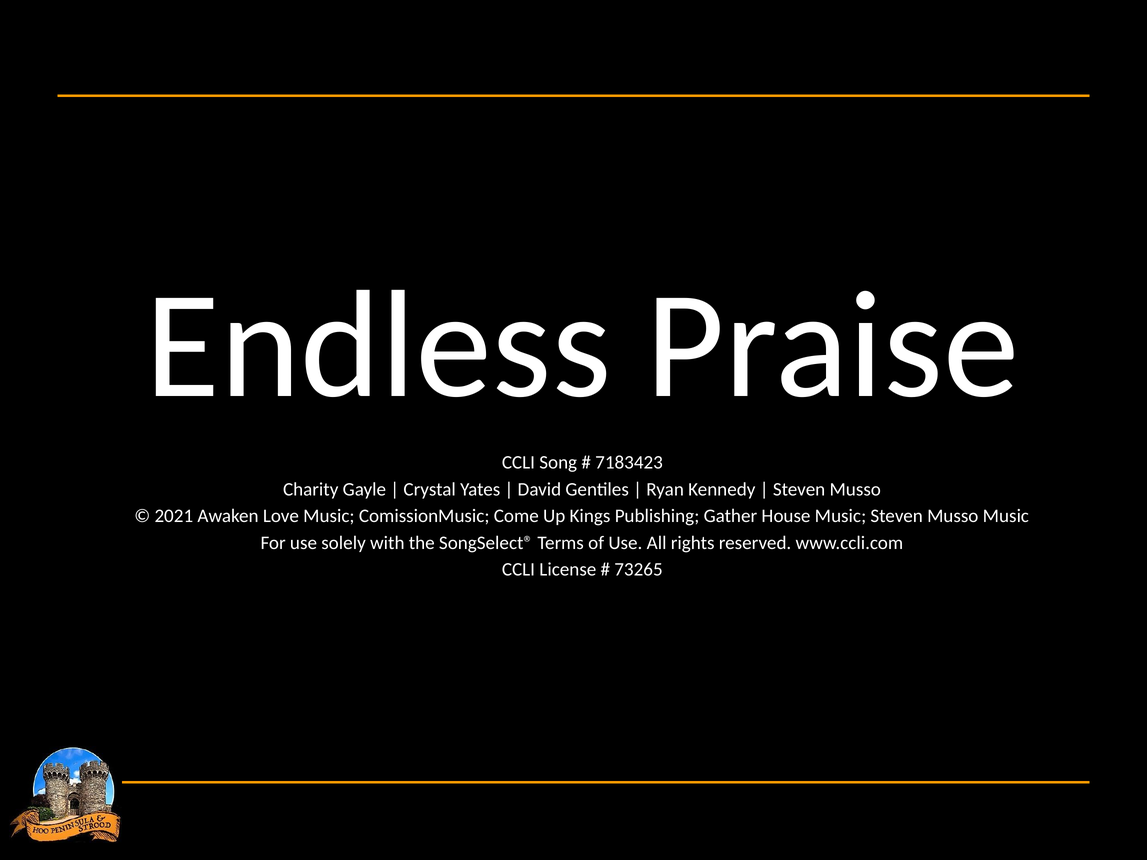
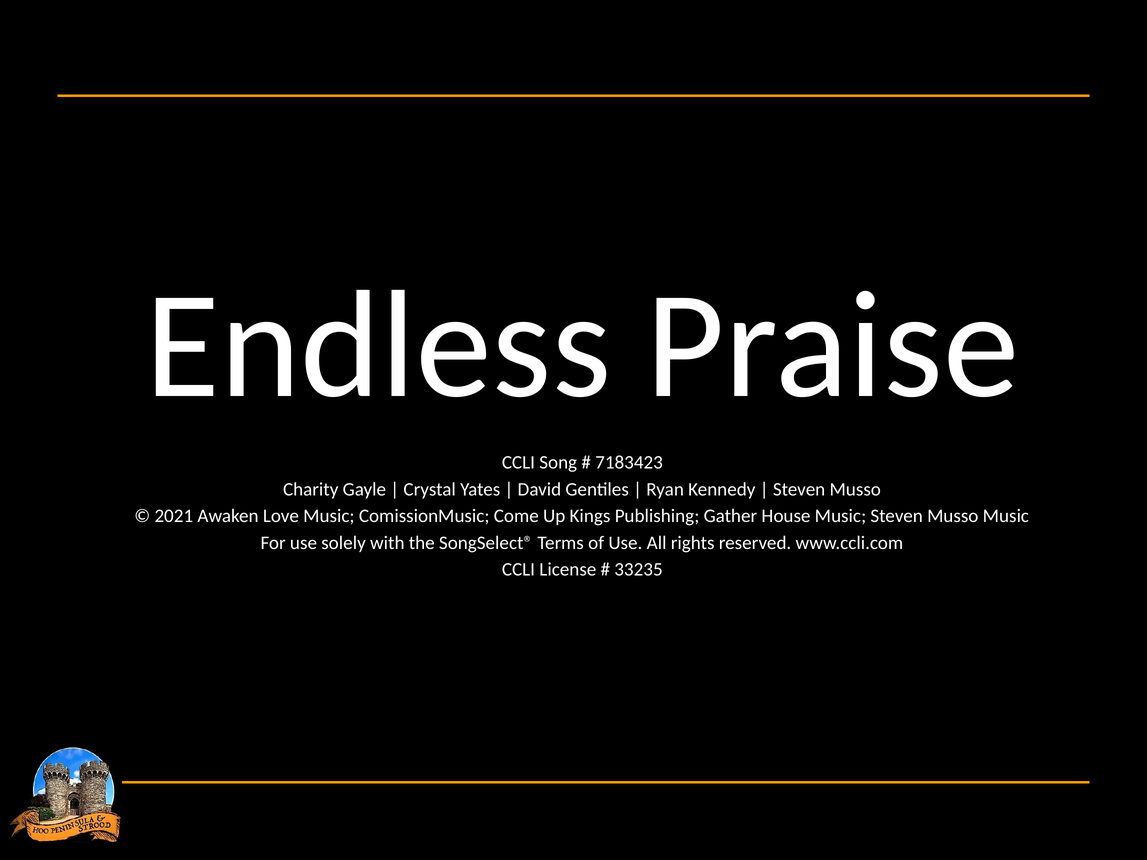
73265: 73265 -> 33235
